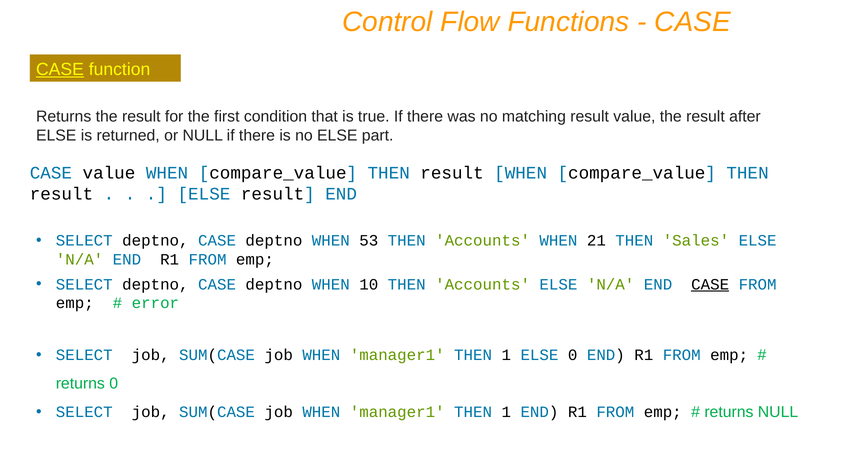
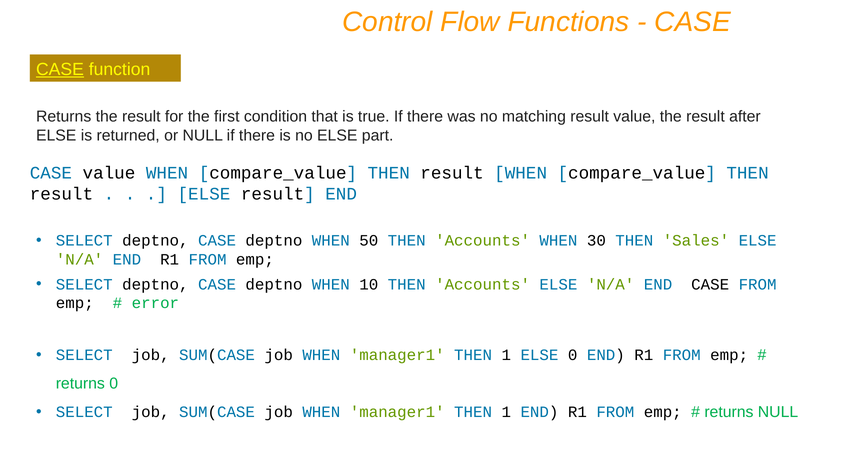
53: 53 -> 50
21: 21 -> 30
CASE at (710, 284) underline: present -> none
